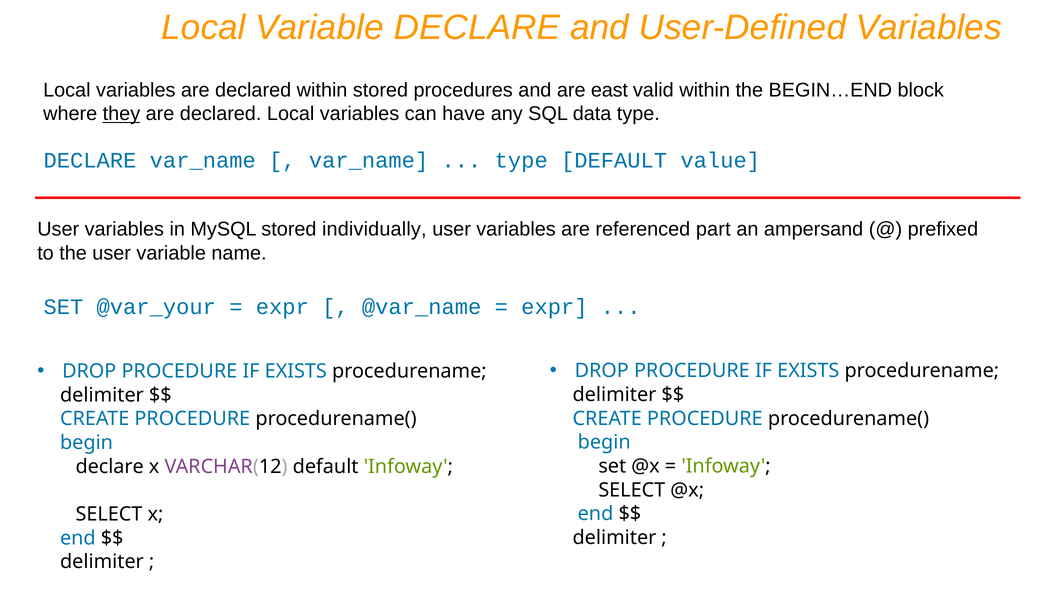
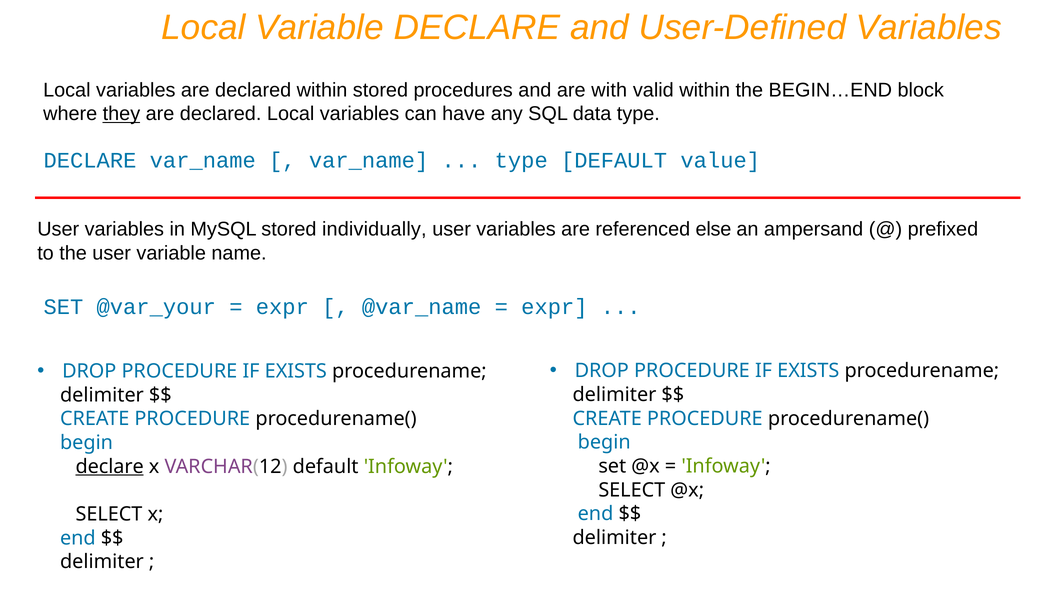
east: east -> with
part: part -> else
declare at (110, 466) underline: none -> present
